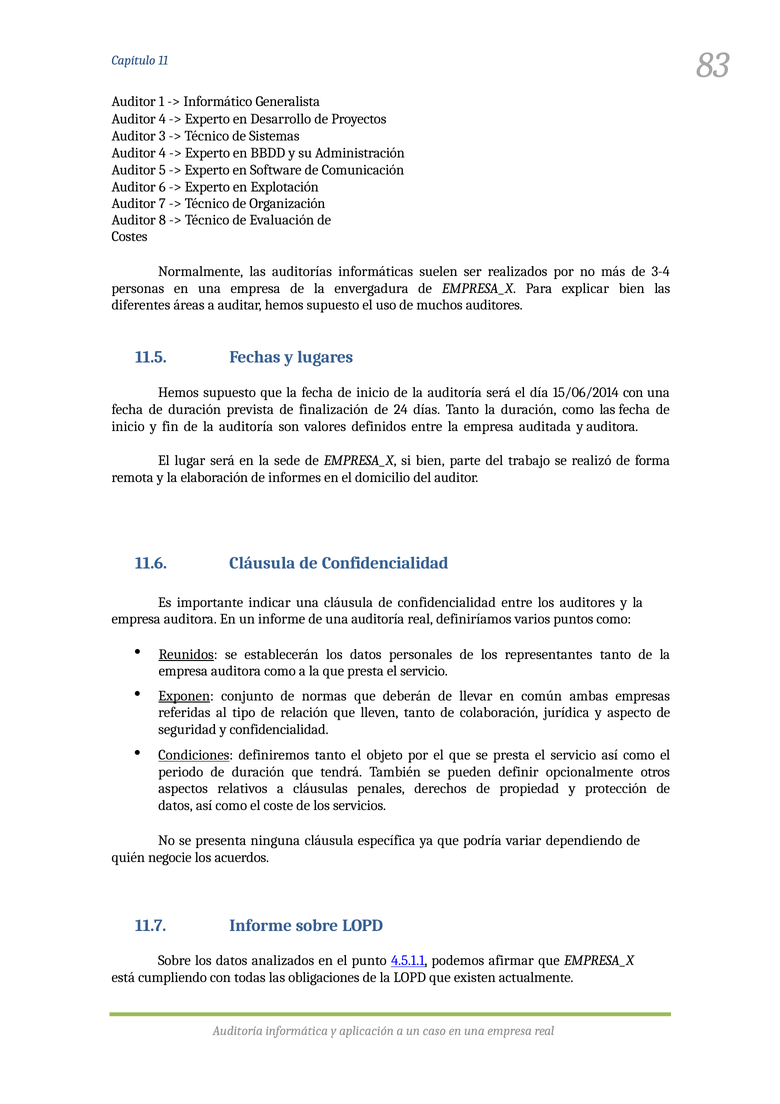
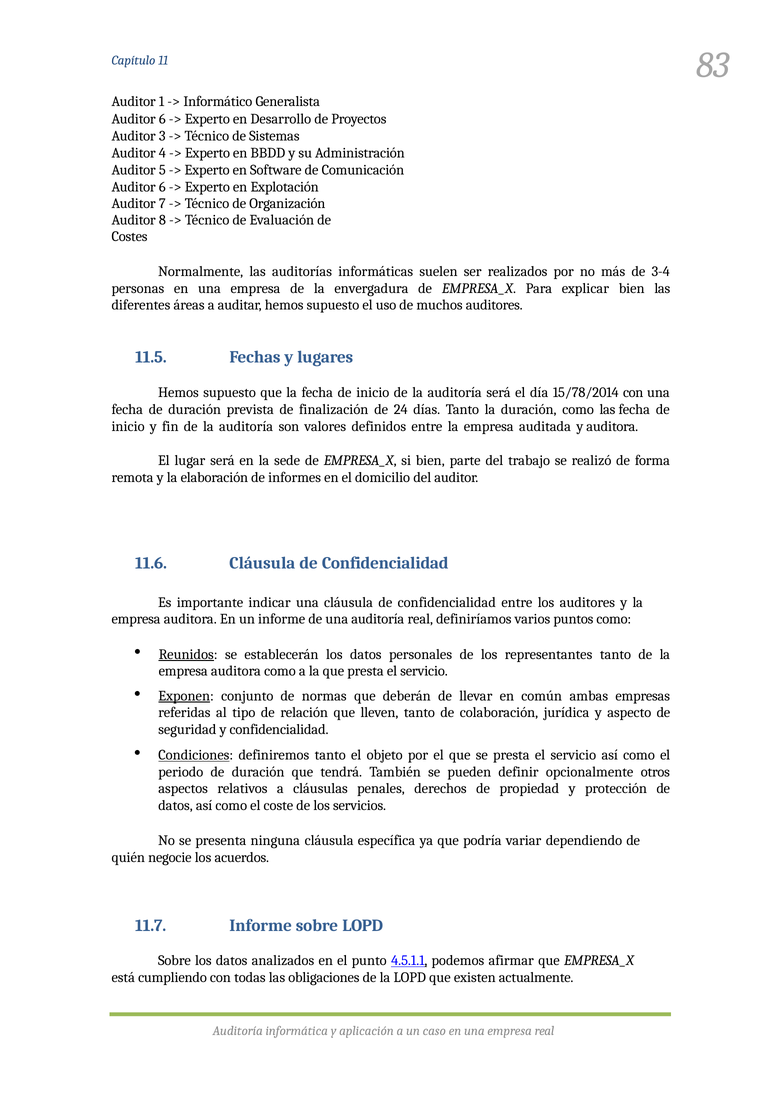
4 at (162, 119): 4 -> 6
15/06/2014: 15/06/2014 -> 15/78/2014
